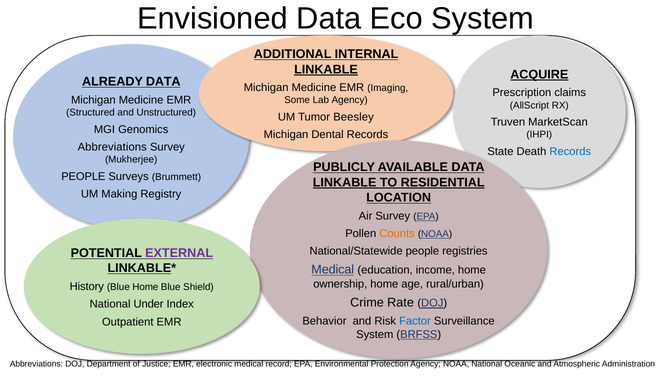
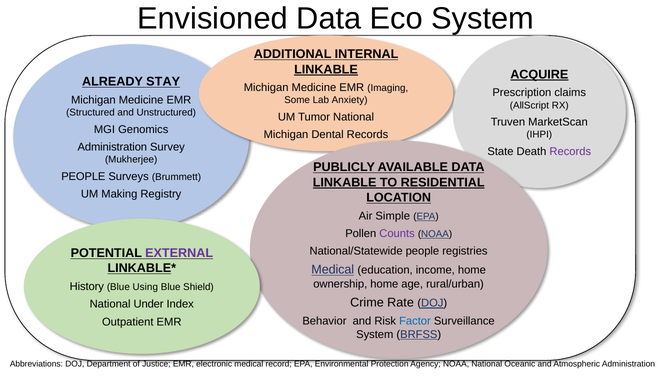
ALREADY DATA: DATA -> STAY
Lab Agency: Agency -> Anxiety
Tumor Beesley: Beesley -> National
Abbreviations at (112, 147): Abbreviations -> Administration
Records at (570, 152) colour: blue -> purple
Air Survey: Survey -> Simple
Counts colour: orange -> purple
Blue Home: Home -> Using
